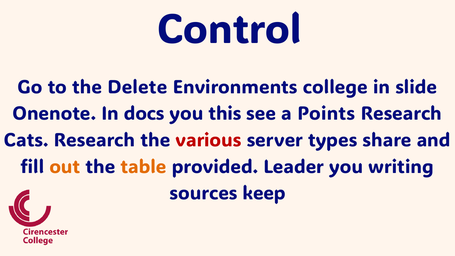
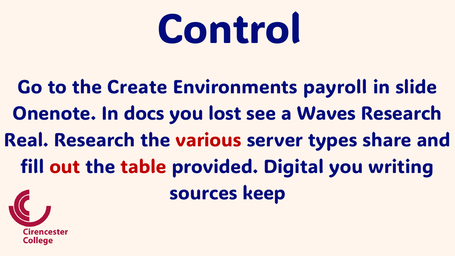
Delete: Delete -> Create
college: college -> payroll
this: this -> lost
Points: Points -> Waves
Cats: Cats -> Real
out colour: orange -> red
table colour: orange -> red
Leader: Leader -> Digital
